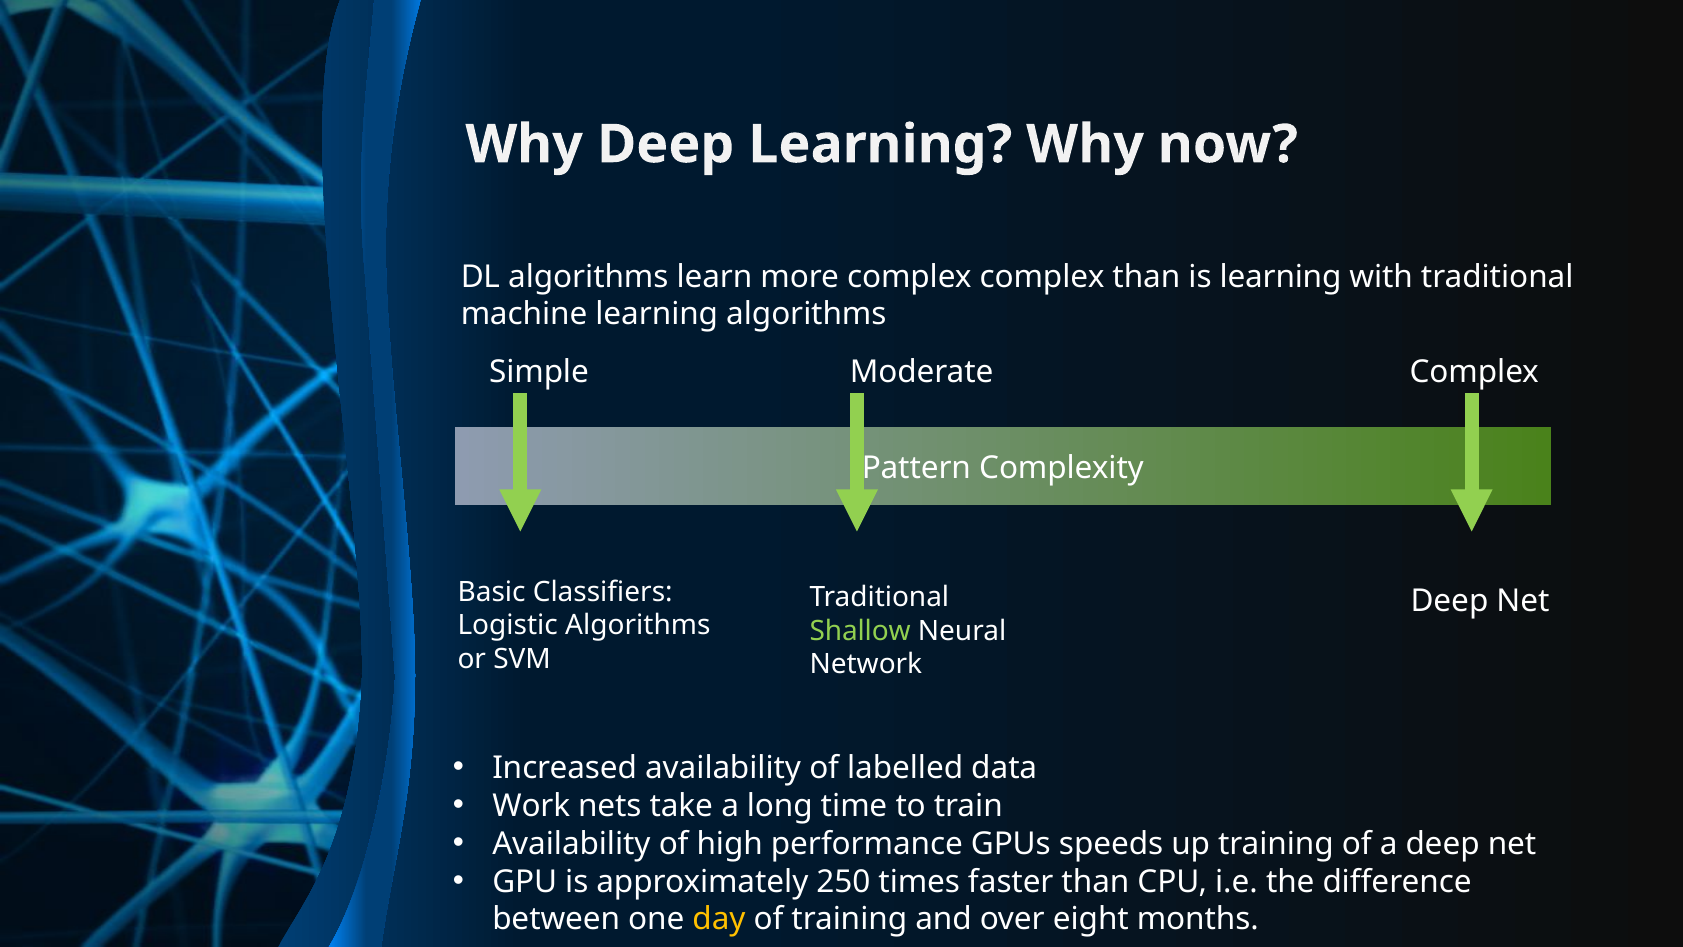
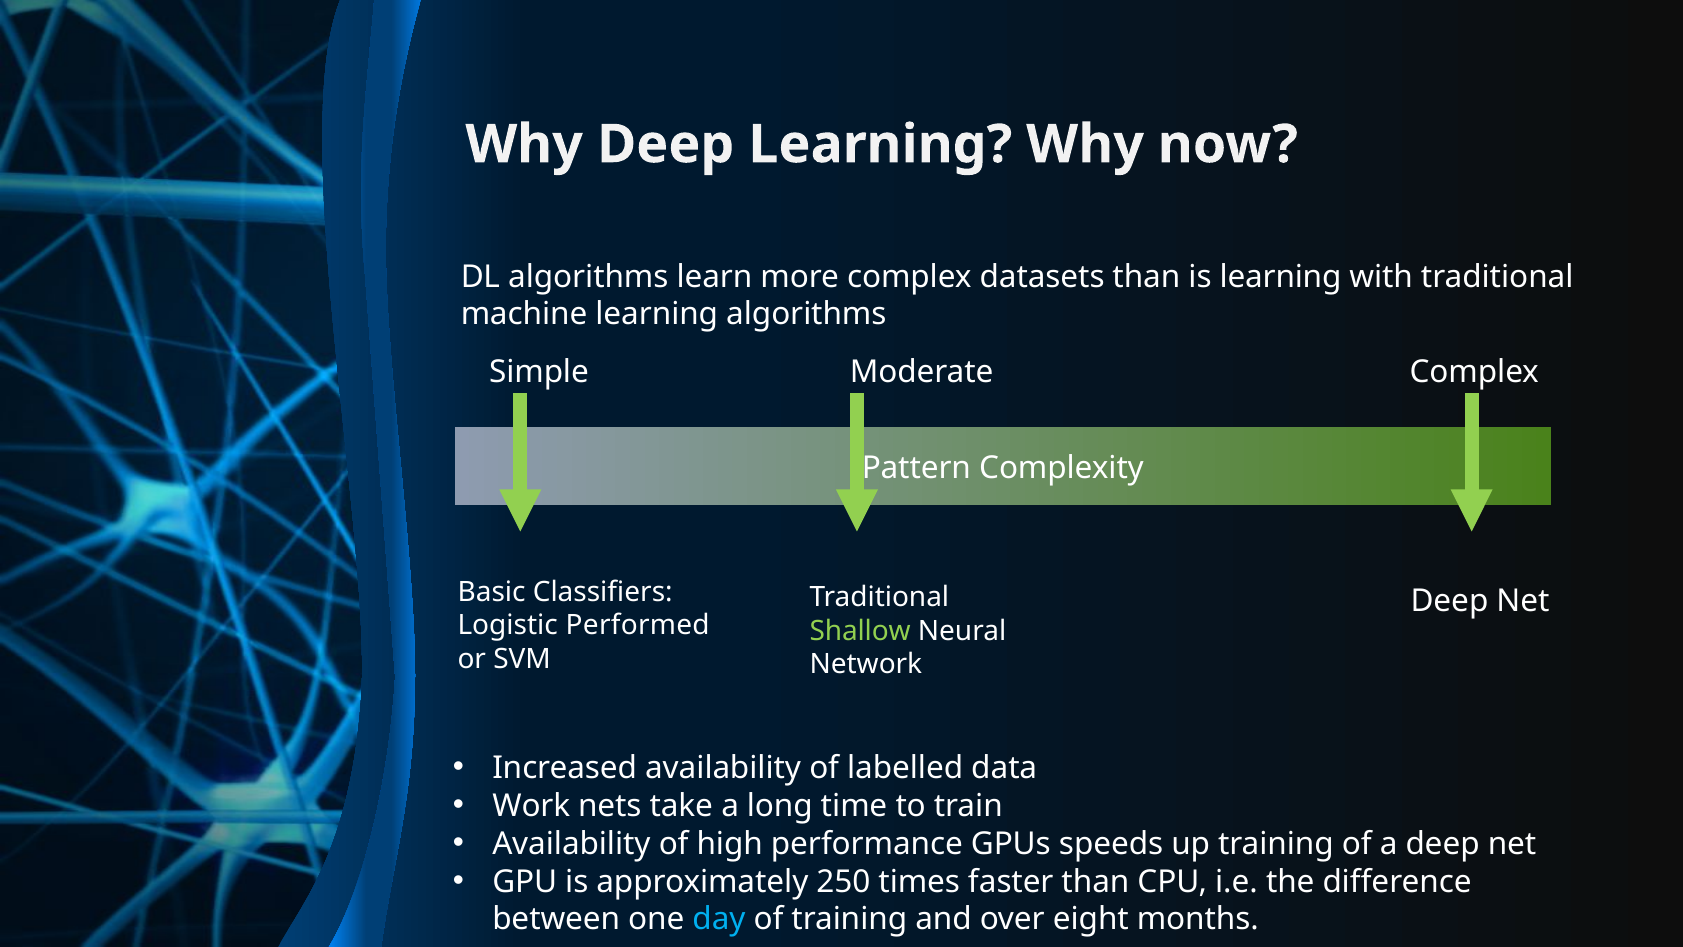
complex complex: complex -> datasets
Logistic Algorithms: Algorithms -> Performed
day colour: yellow -> light blue
